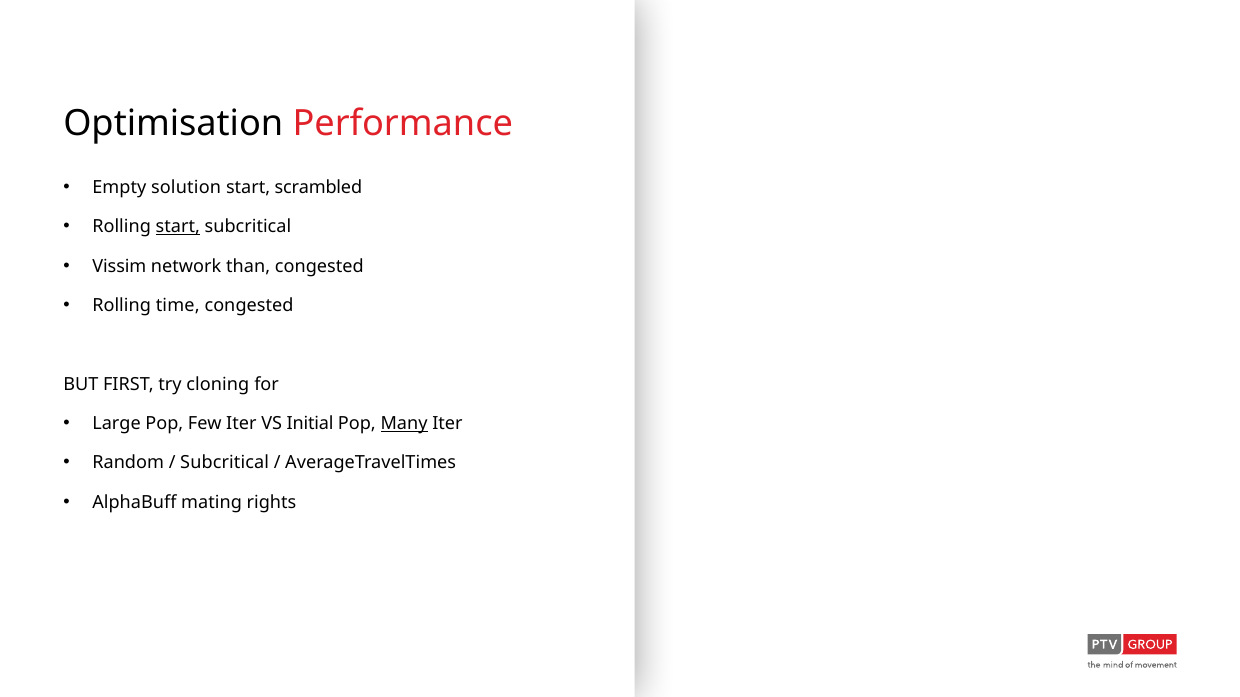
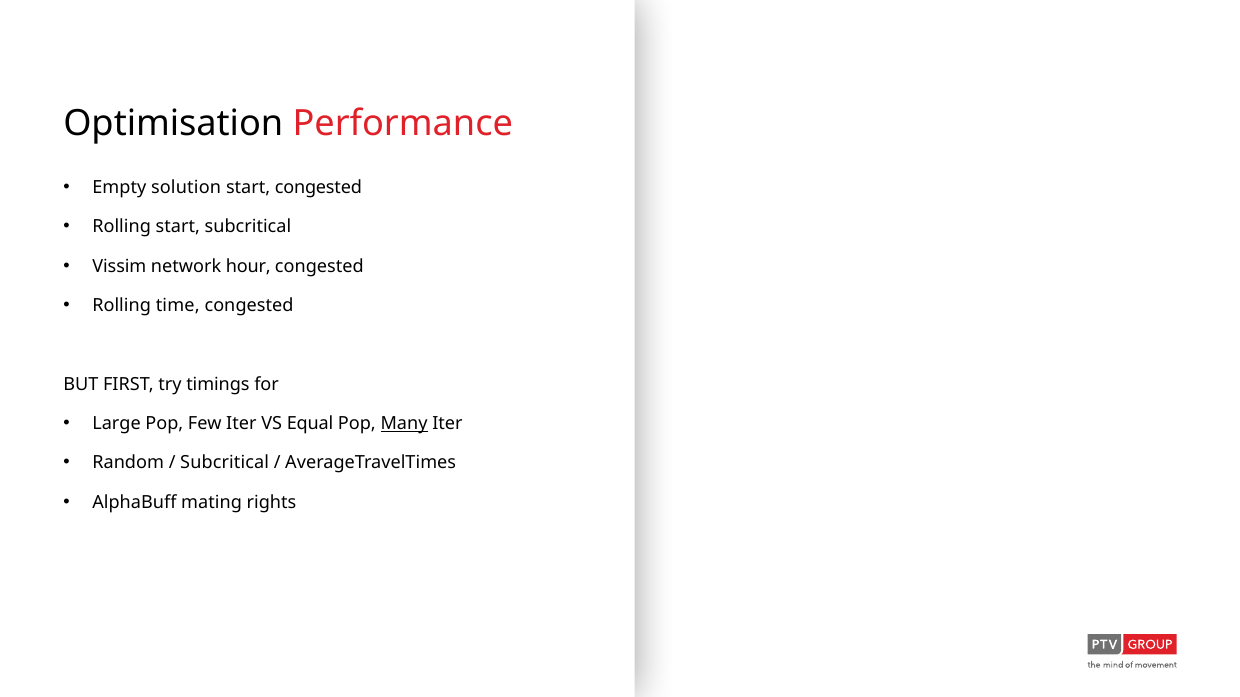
start scrambled: scrambled -> congested
start at (178, 227) underline: present -> none
than: than -> hour
cloning: cloning -> timings
Initial: Initial -> Equal
